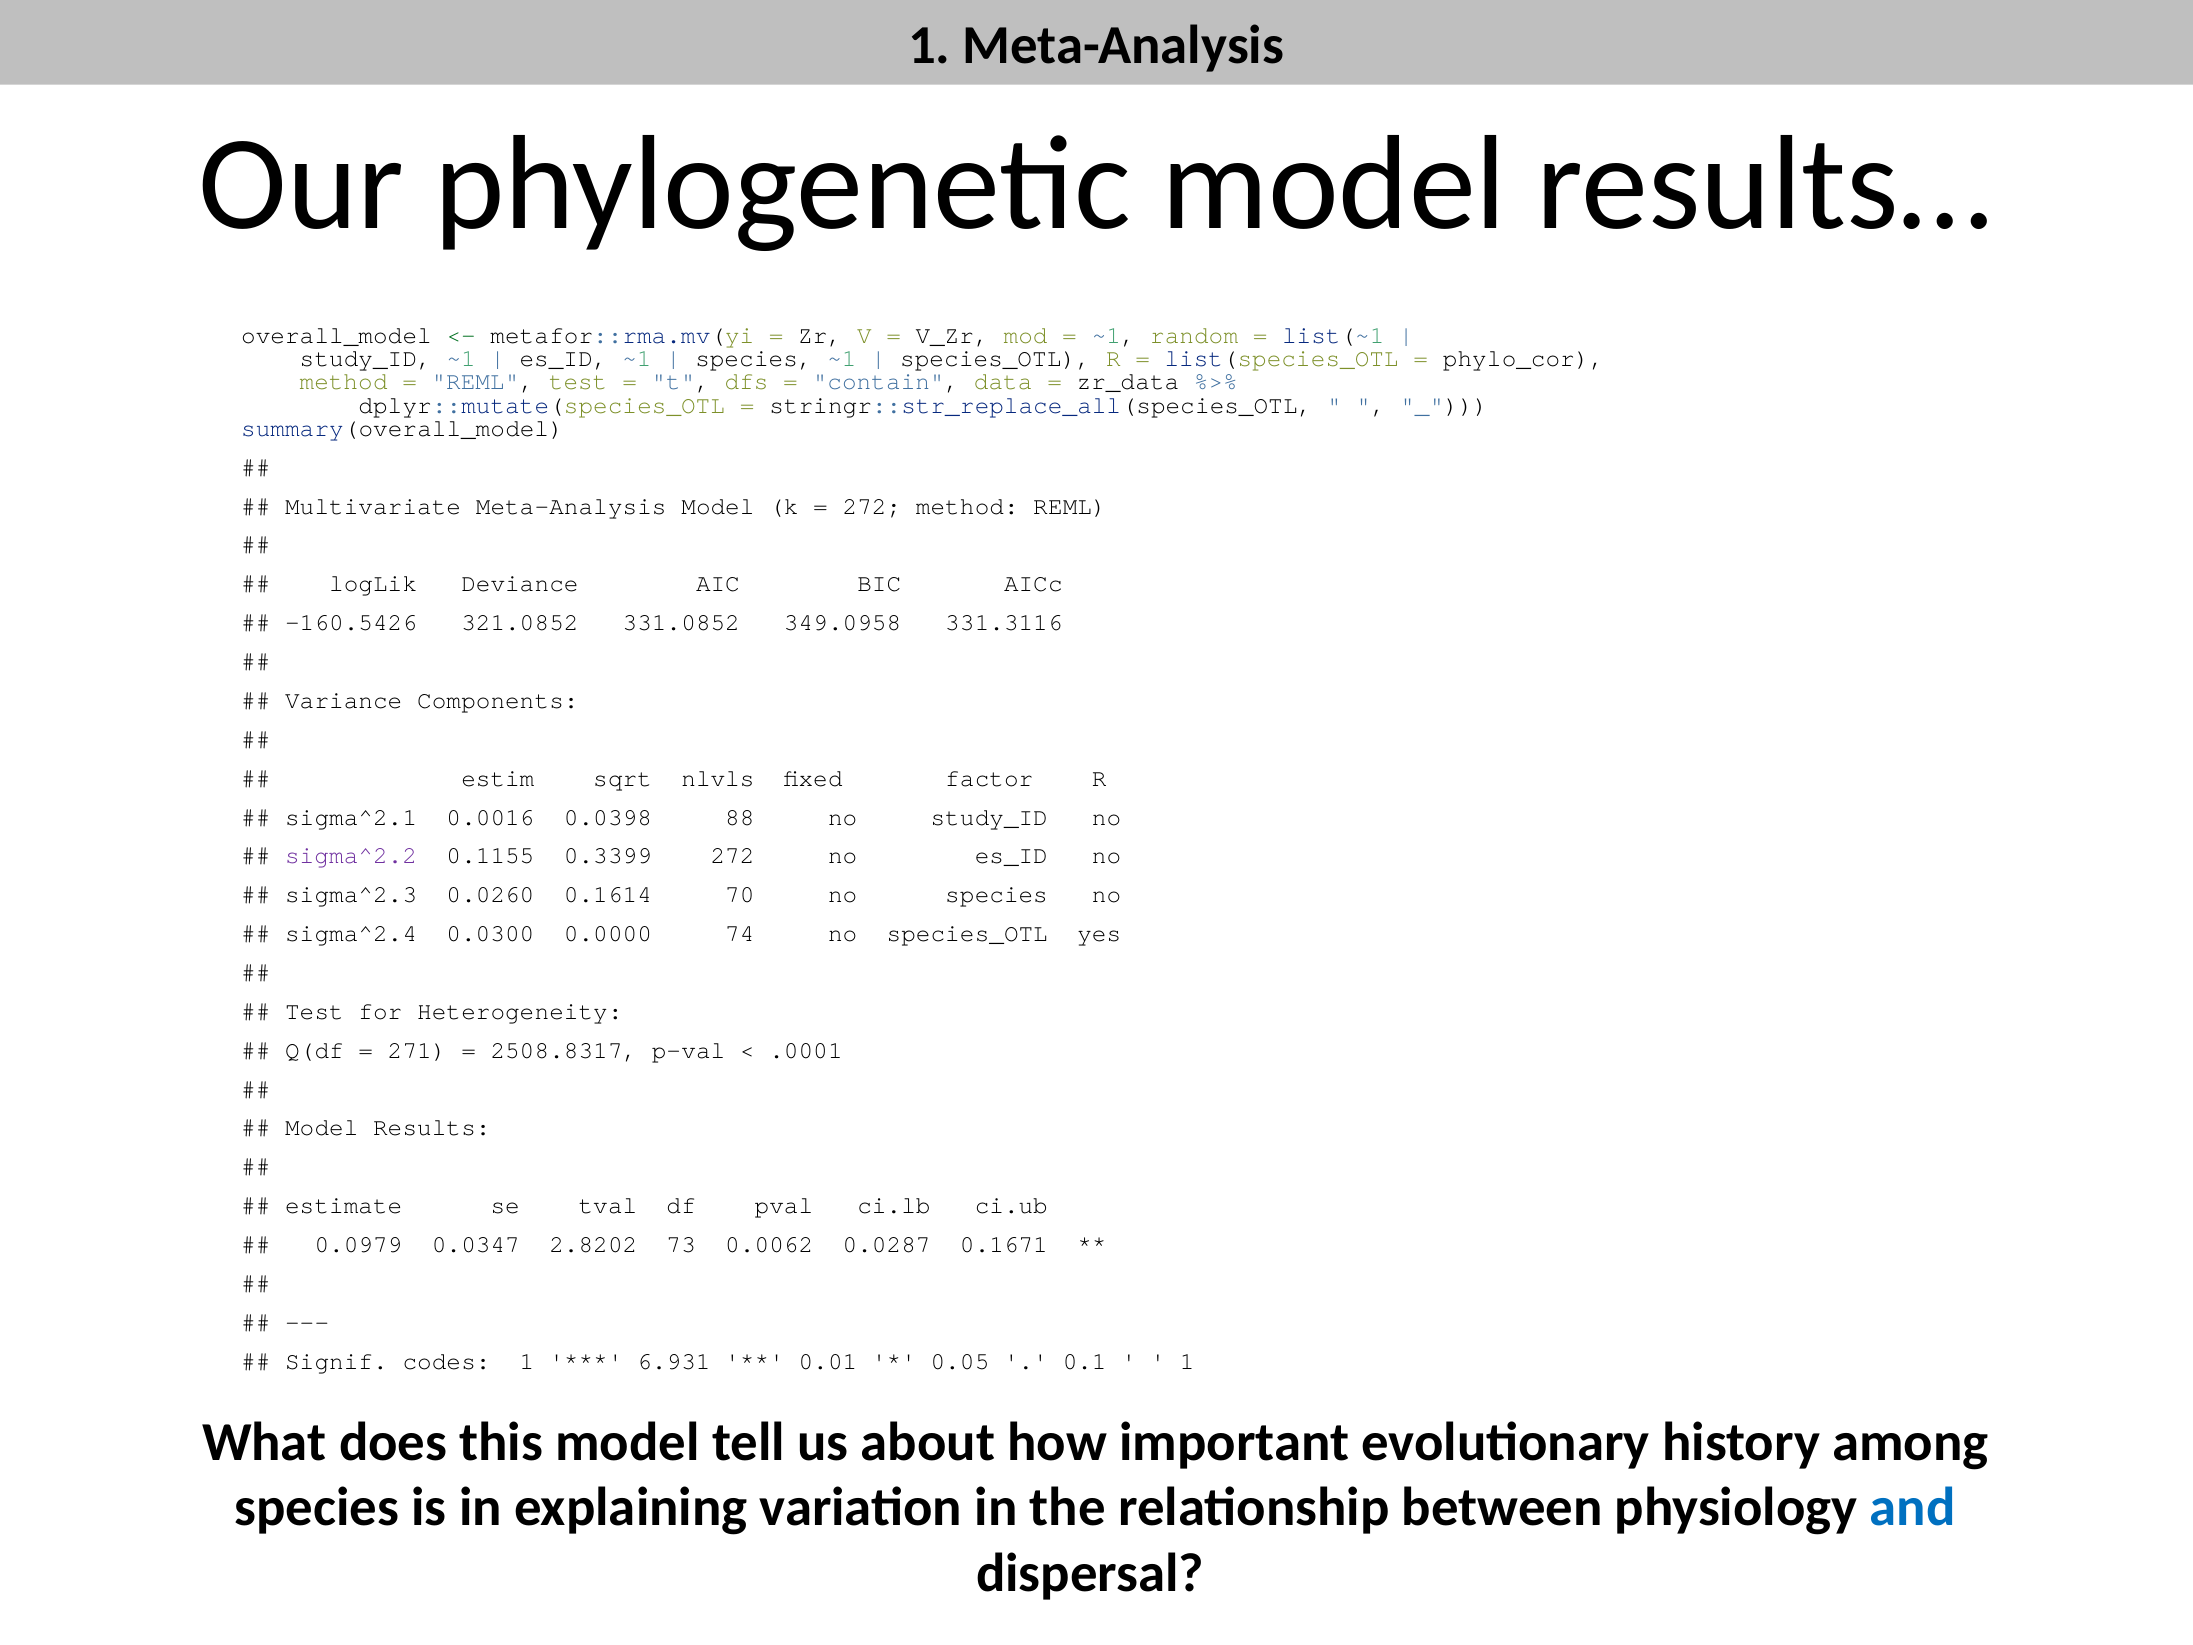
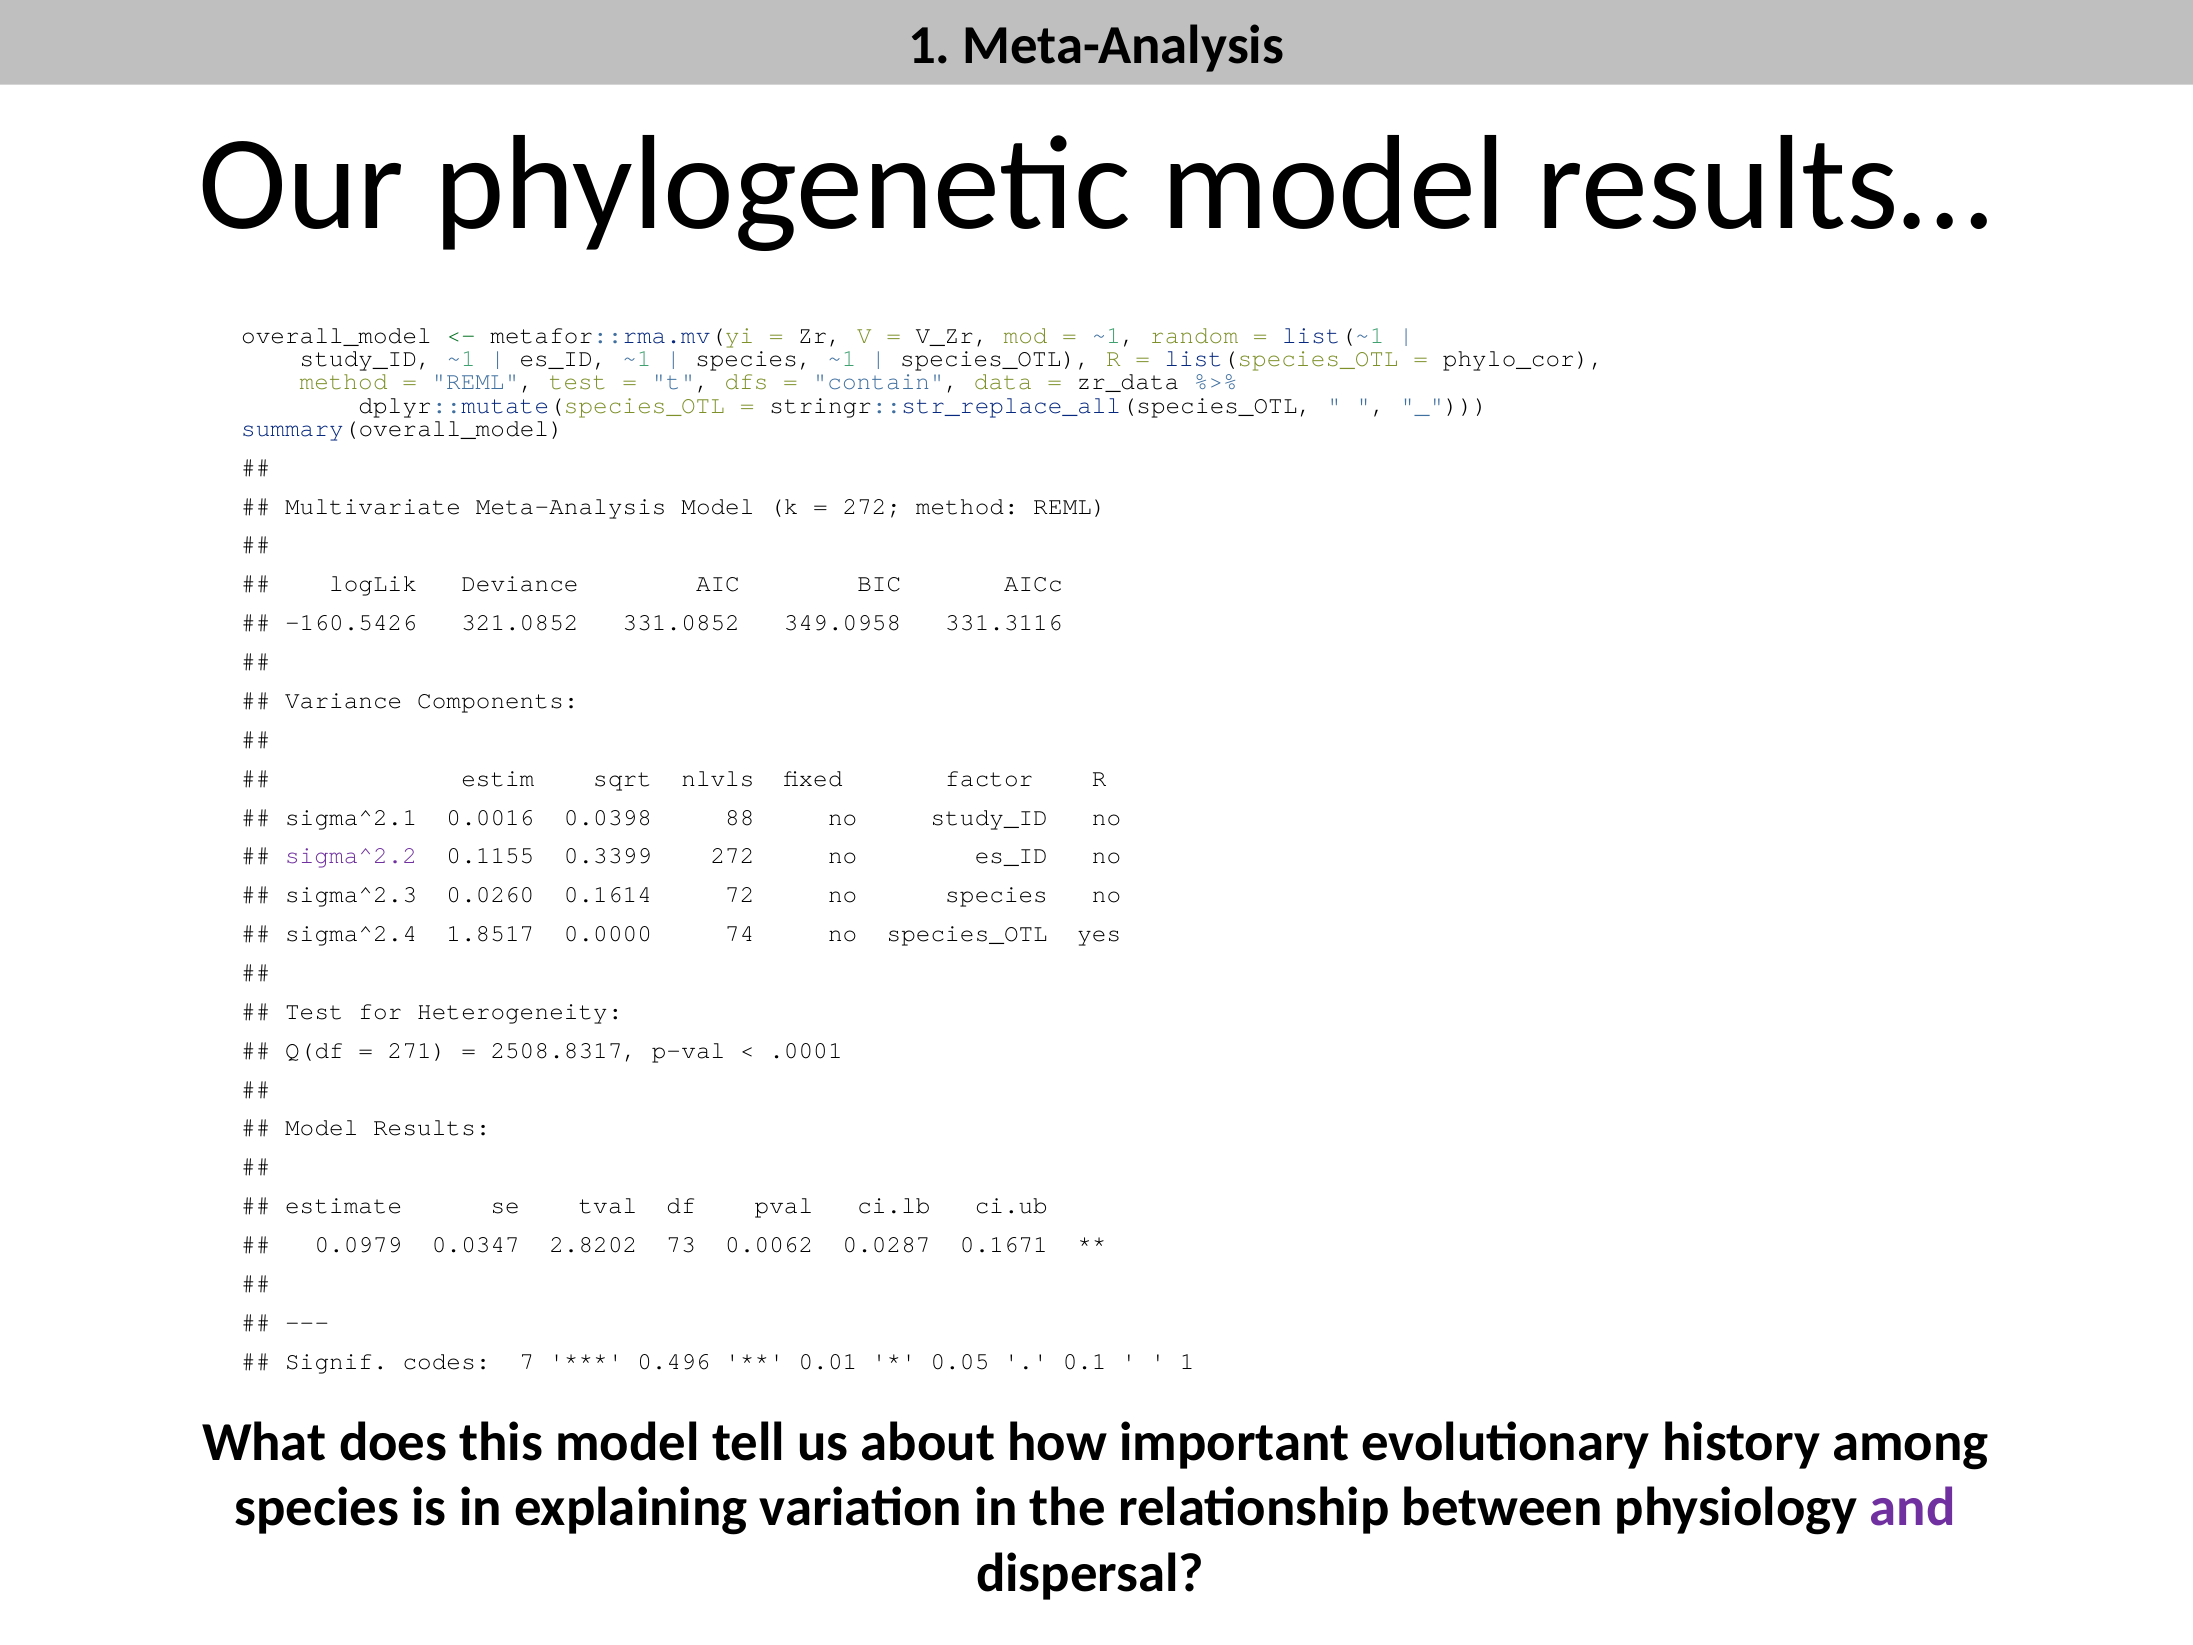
70: 70 -> 72
0.0300: 0.0300 -> 1.8517
codes 1: 1 -> 7
6.931: 6.931 -> 0.496
and colour: blue -> purple
